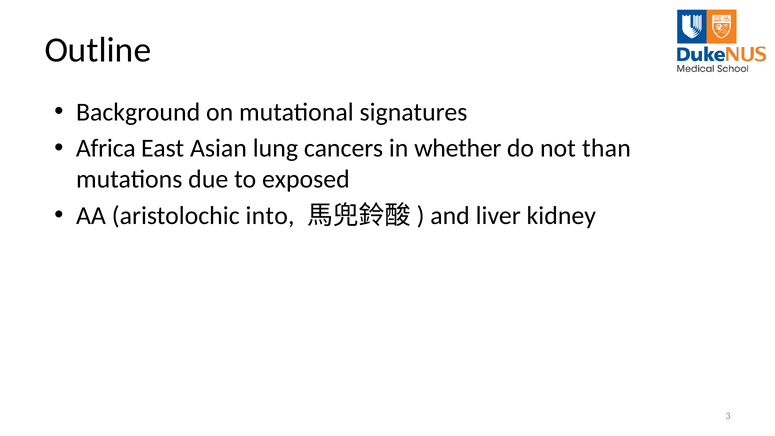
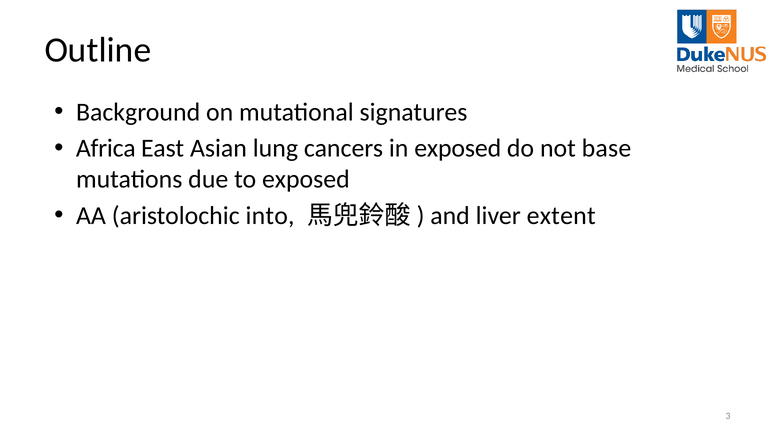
in whether: whether -> exposed
than: than -> base
kidney: kidney -> extent
